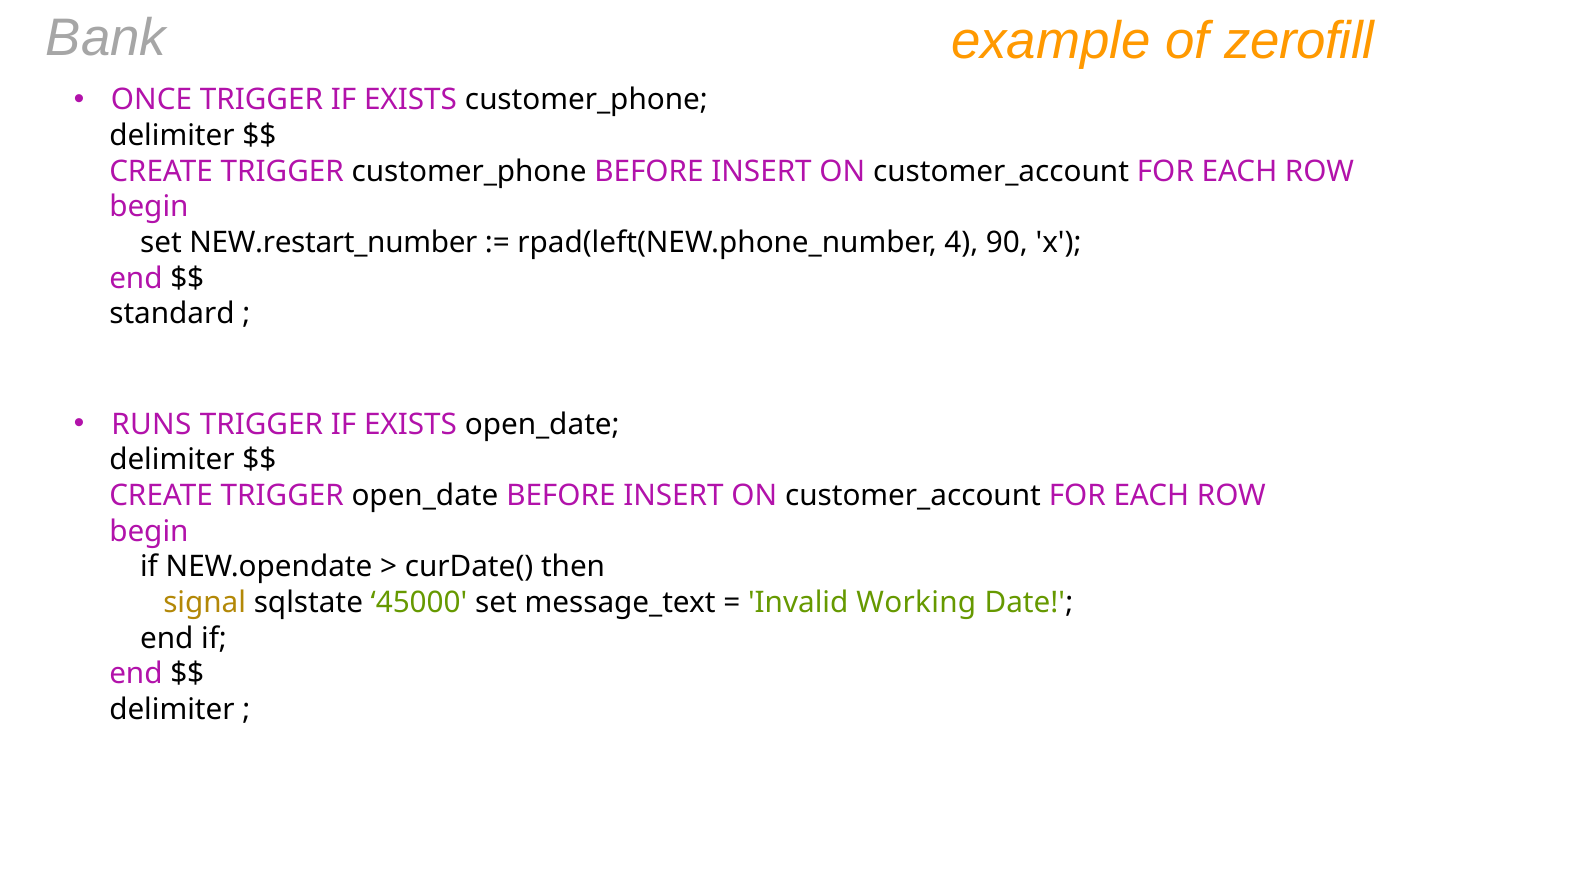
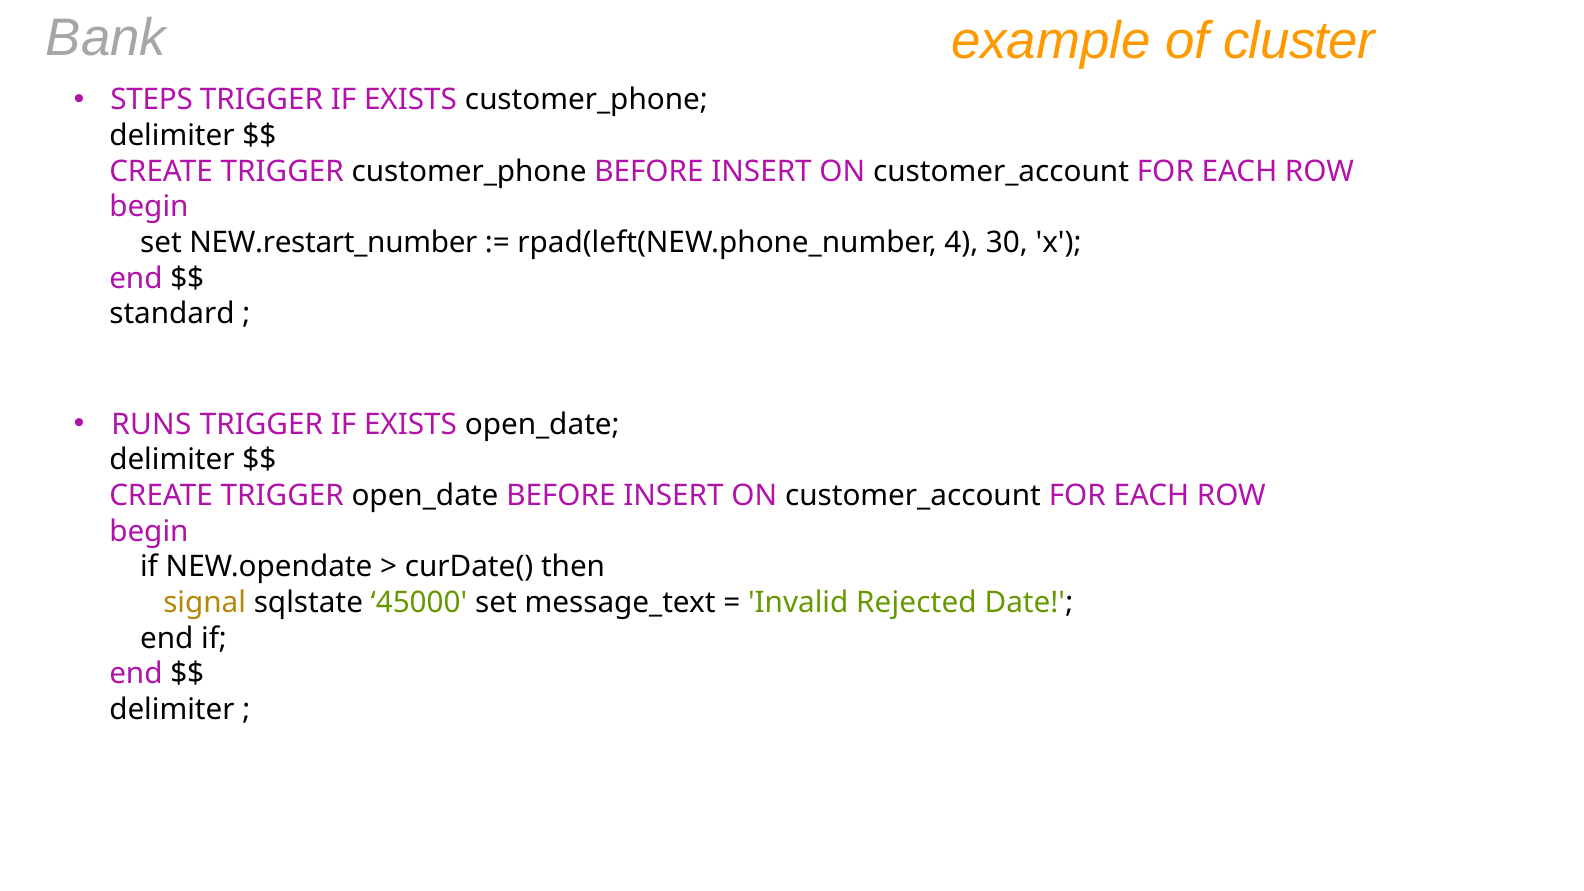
zerofill: zerofill -> cluster
ONCE: ONCE -> STEPS
90: 90 -> 30
Working: Working -> Rejected
